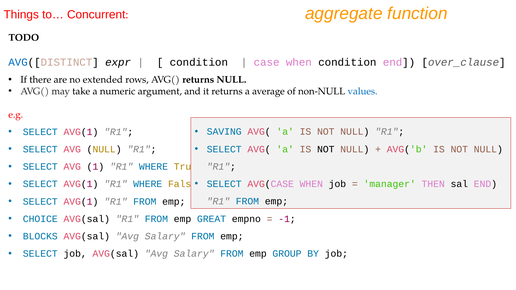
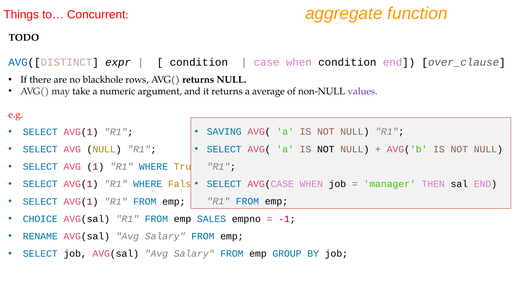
extended: extended -> blackhole
values colour: blue -> purple
GREAT: GREAT -> SALES
BLOCKS: BLOCKS -> RENAME
